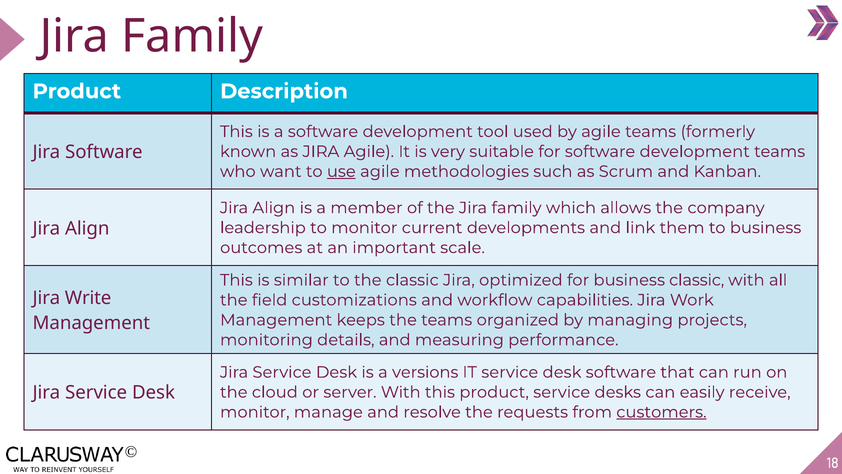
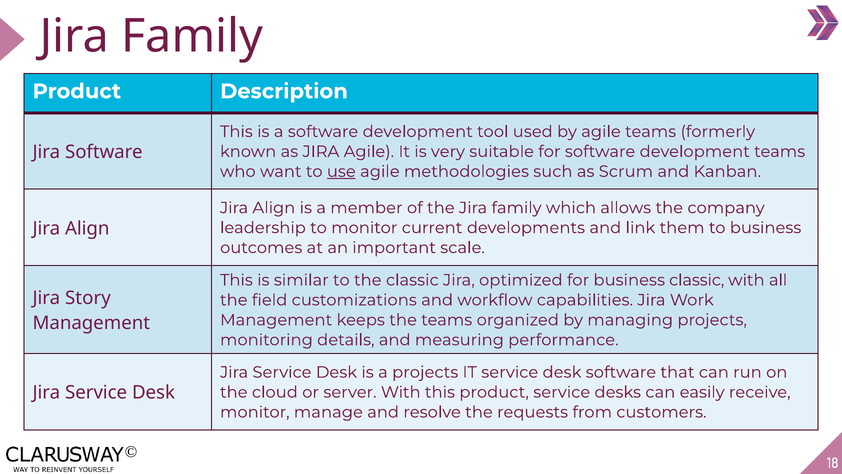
Write: Write -> Story
a versions: versions -> projects
customers underline: present -> none
